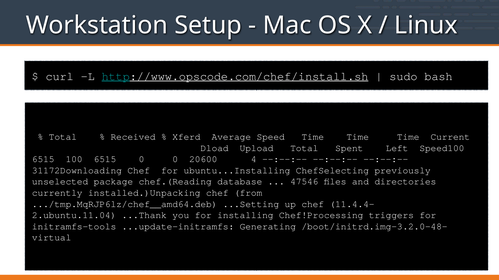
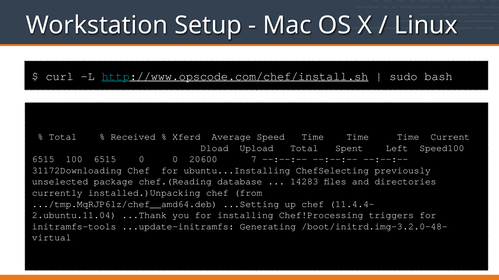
4: 4 -> 7
47546: 47546 -> 14283
